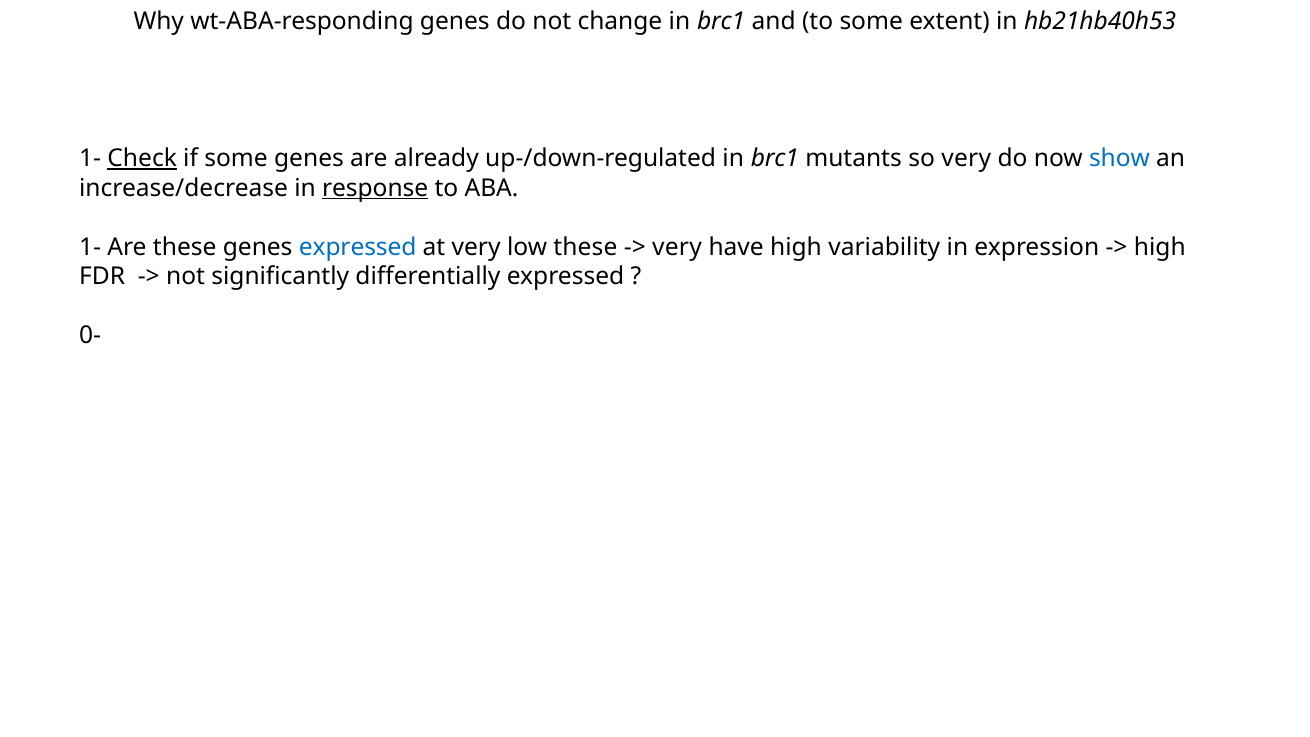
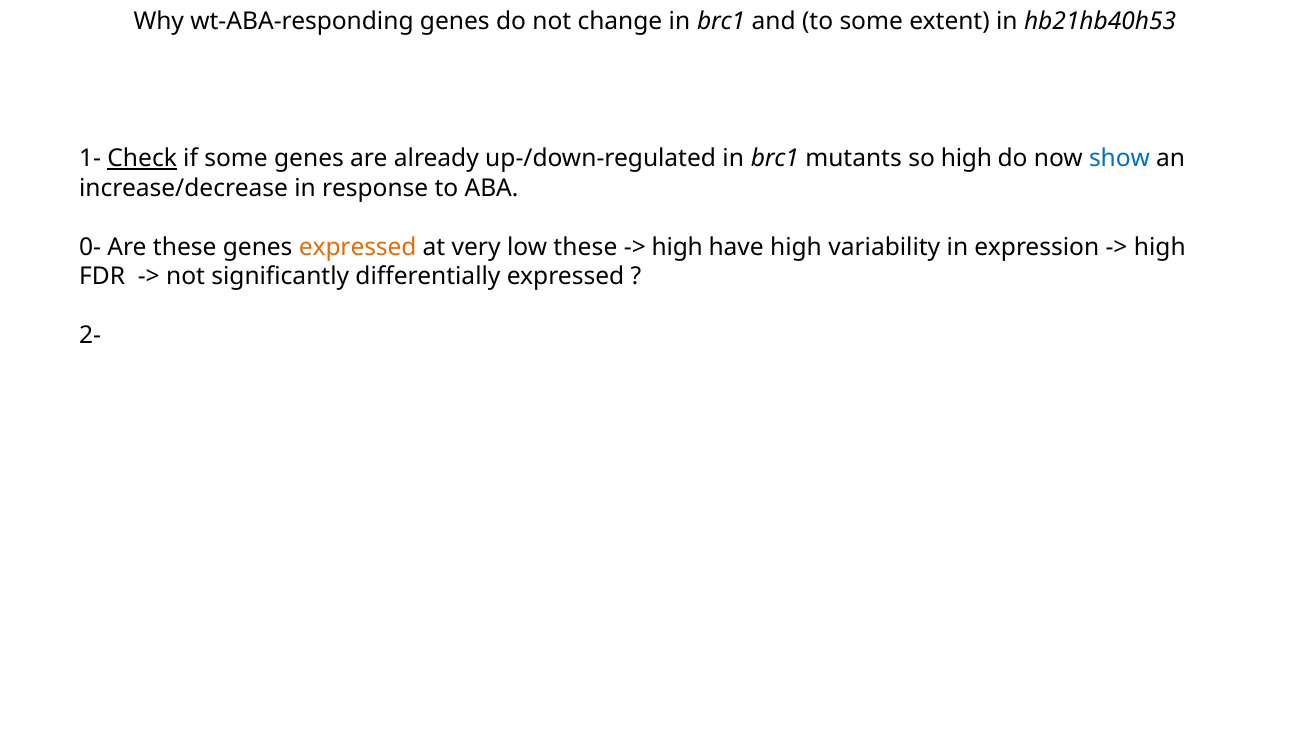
so very: very -> high
response underline: present -> none
1- at (90, 247): 1- -> 0-
expressed at (358, 247) colour: blue -> orange
very at (677, 247): very -> high
0-: 0- -> 2-
